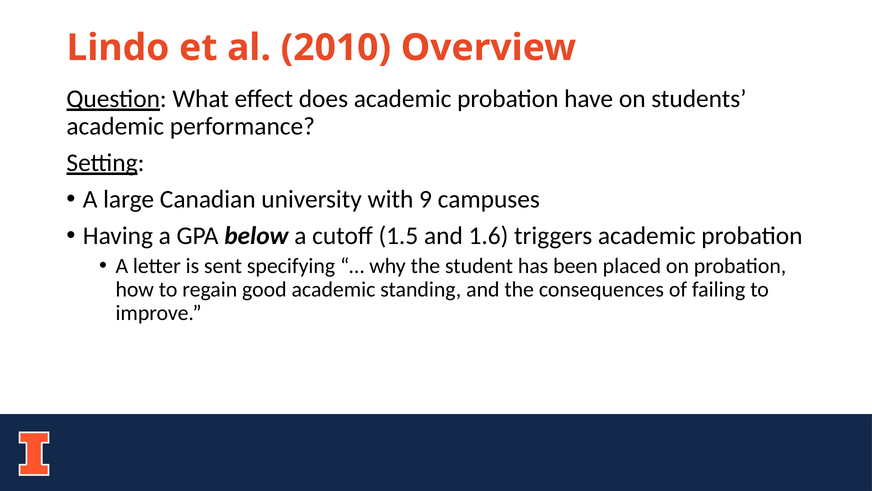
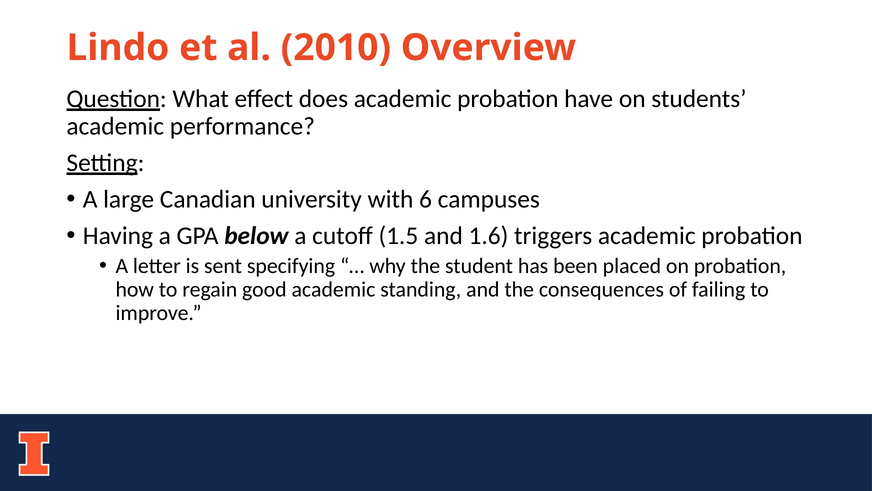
9: 9 -> 6
